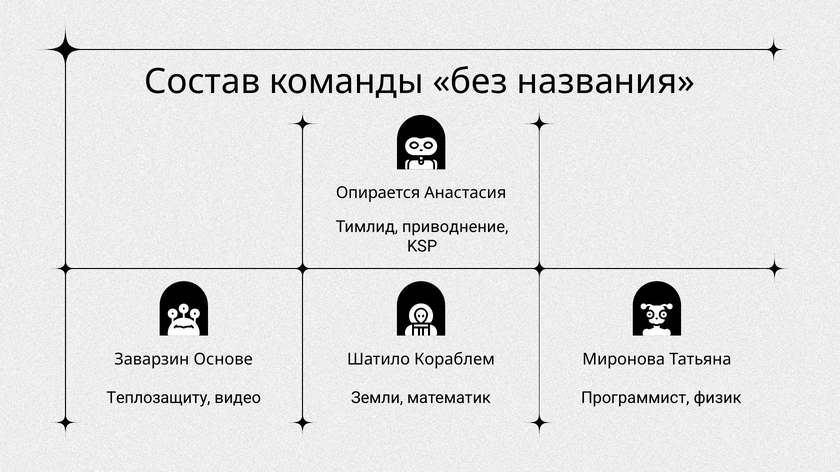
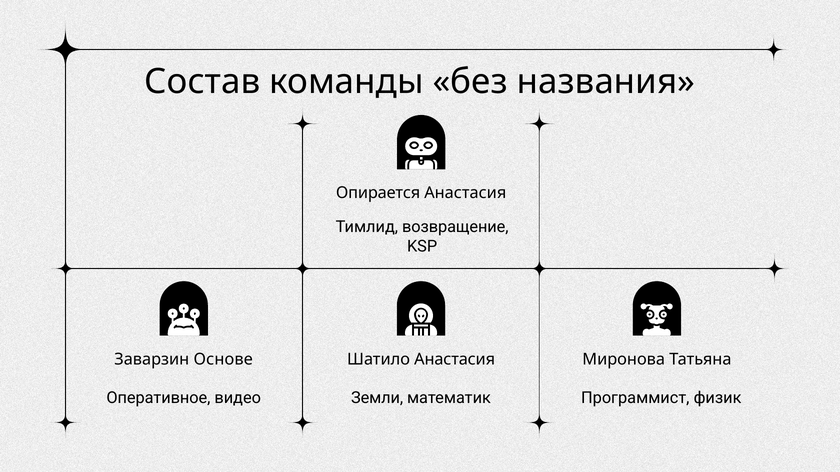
приводнение: приводнение -> возвращение
Шатило Кораблем: Кораблем -> Анастасия
Теплозащиту: Теплозащиту -> Оперативное
